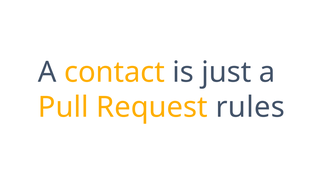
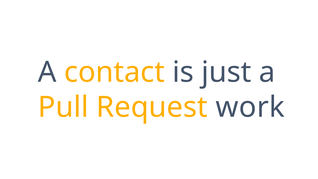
rules: rules -> work
